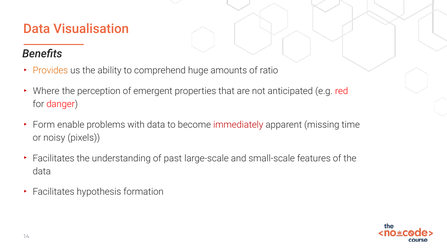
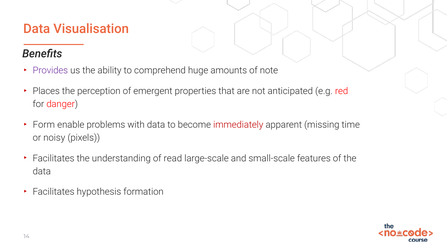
Provides colour: orange -> purple
ratio: ratio -> note
Where: Where -> Places
past: past -> read
